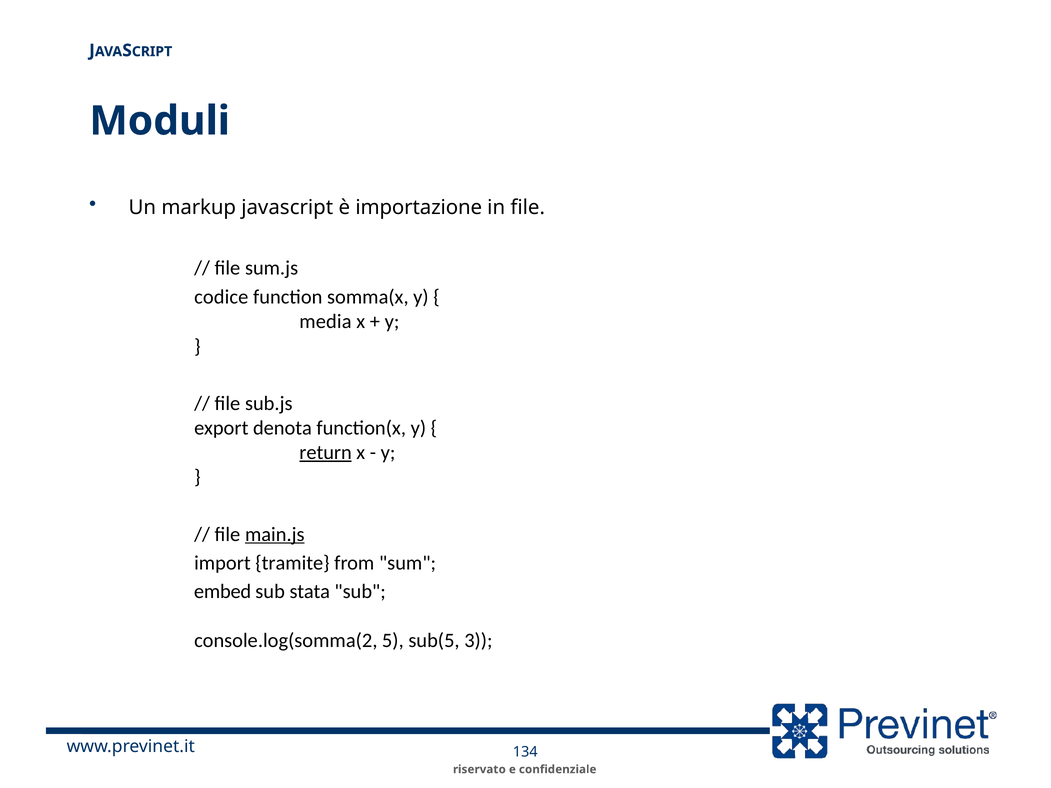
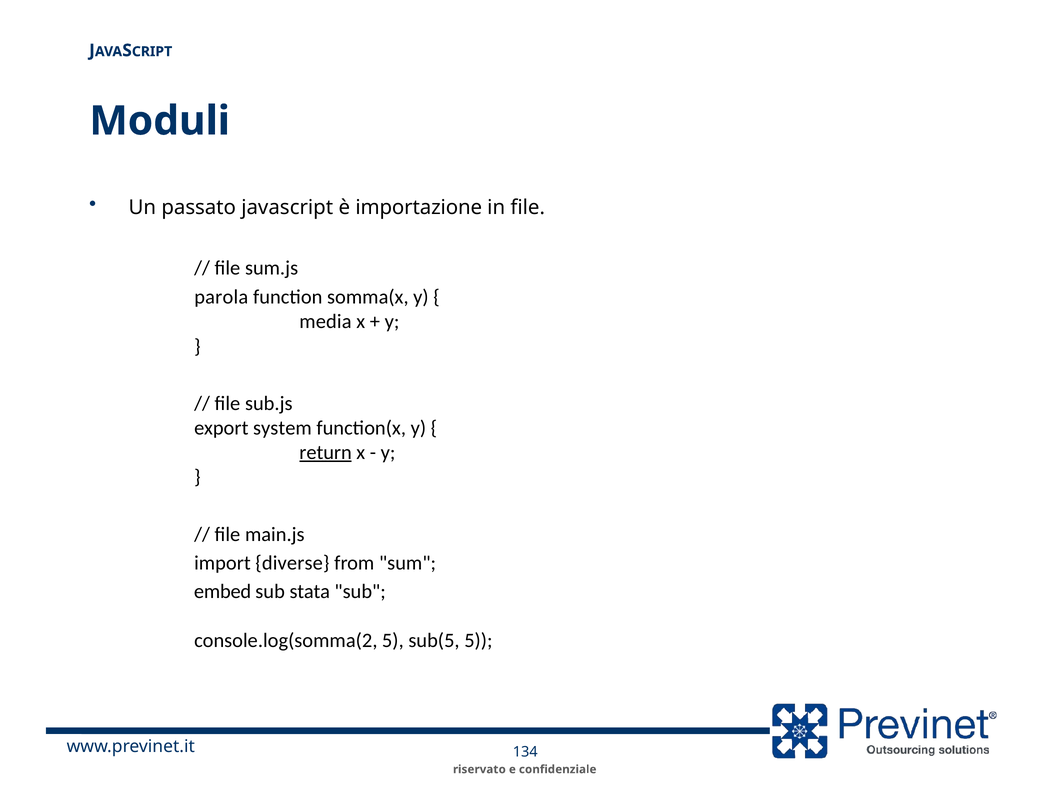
markup: markup -> passato
codice: codice -> parola
denota: denota -> system
main.js underline: present -> none
tramite: tramite -> diverse
sub(5 3: 3 -> 5
